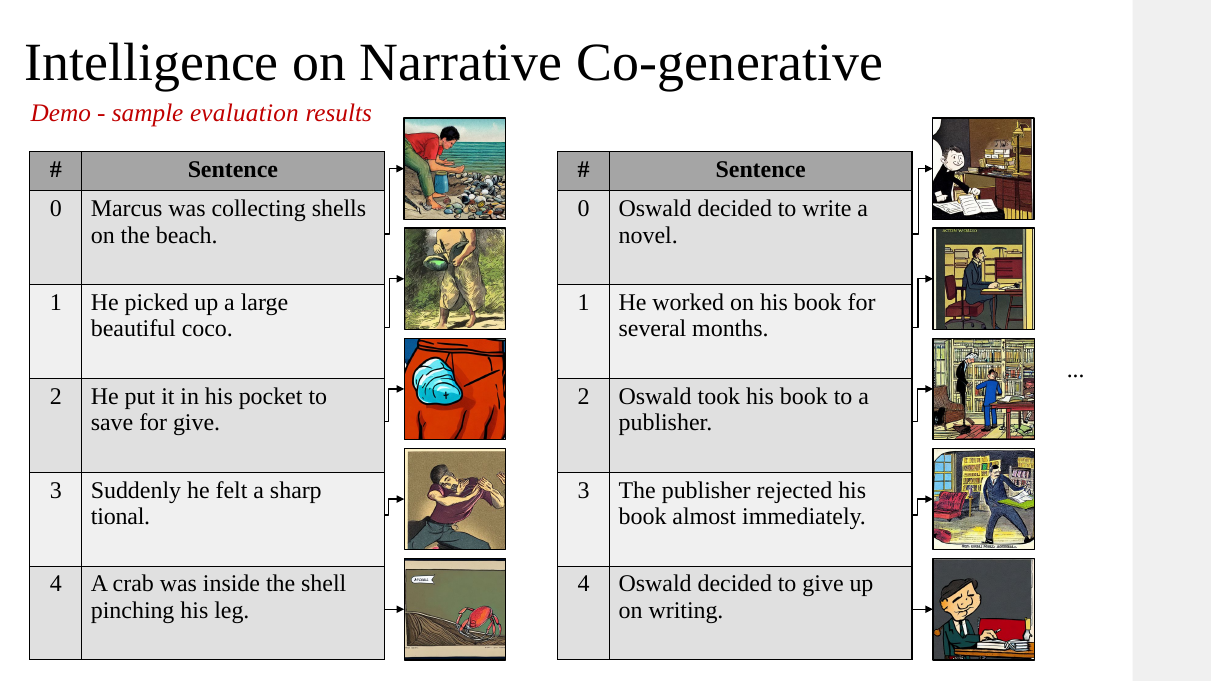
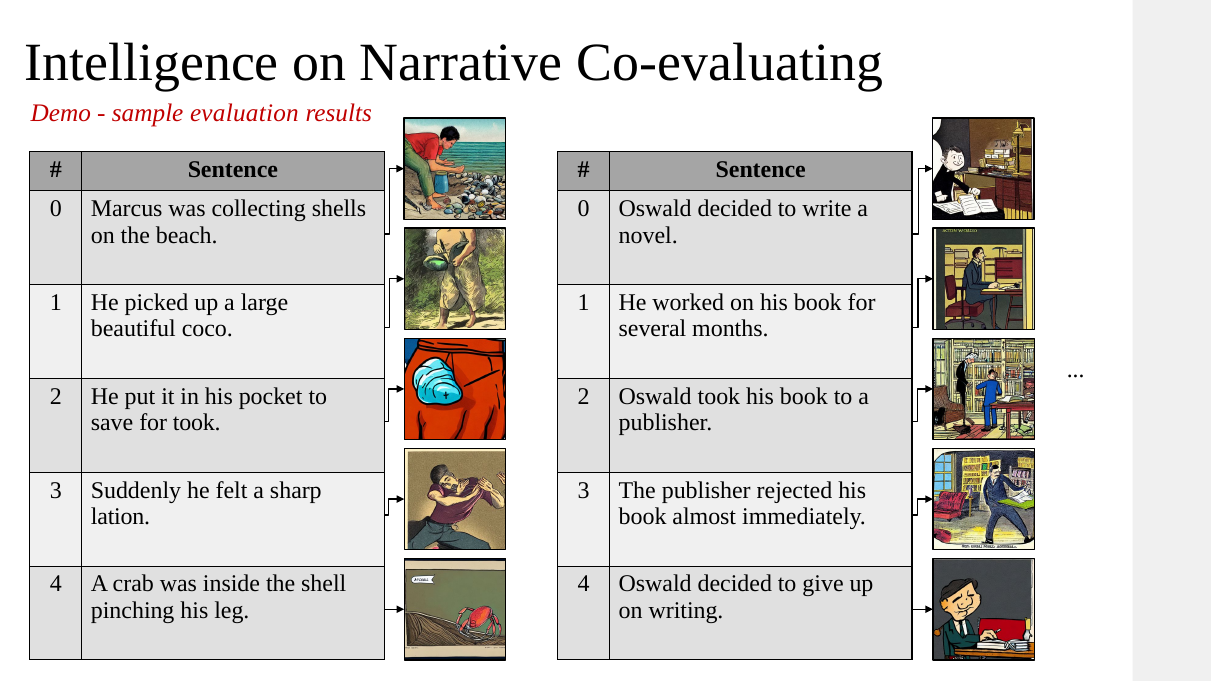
Co-generative: Co-generative -> Co-evaluating
give at (197, 423): give -> took
tional: tional -> lation
